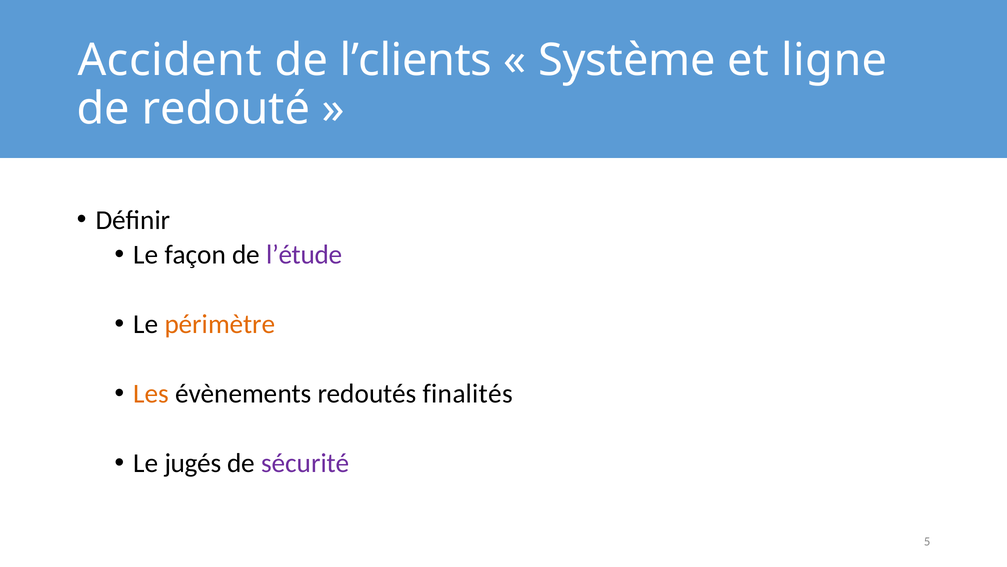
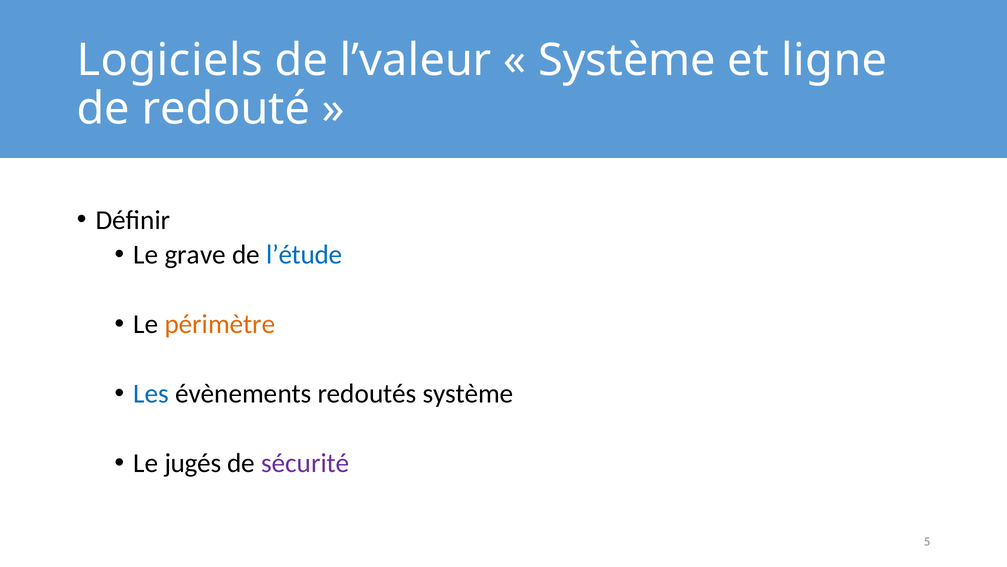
Accident: Accident -> Logiciels
l’clients: l’clients -> l’valeur
façon: façon -> grave
l’étude colour: purple -> blue
Les colour: orange -> blue
redoutés finalités: finalités -> système
